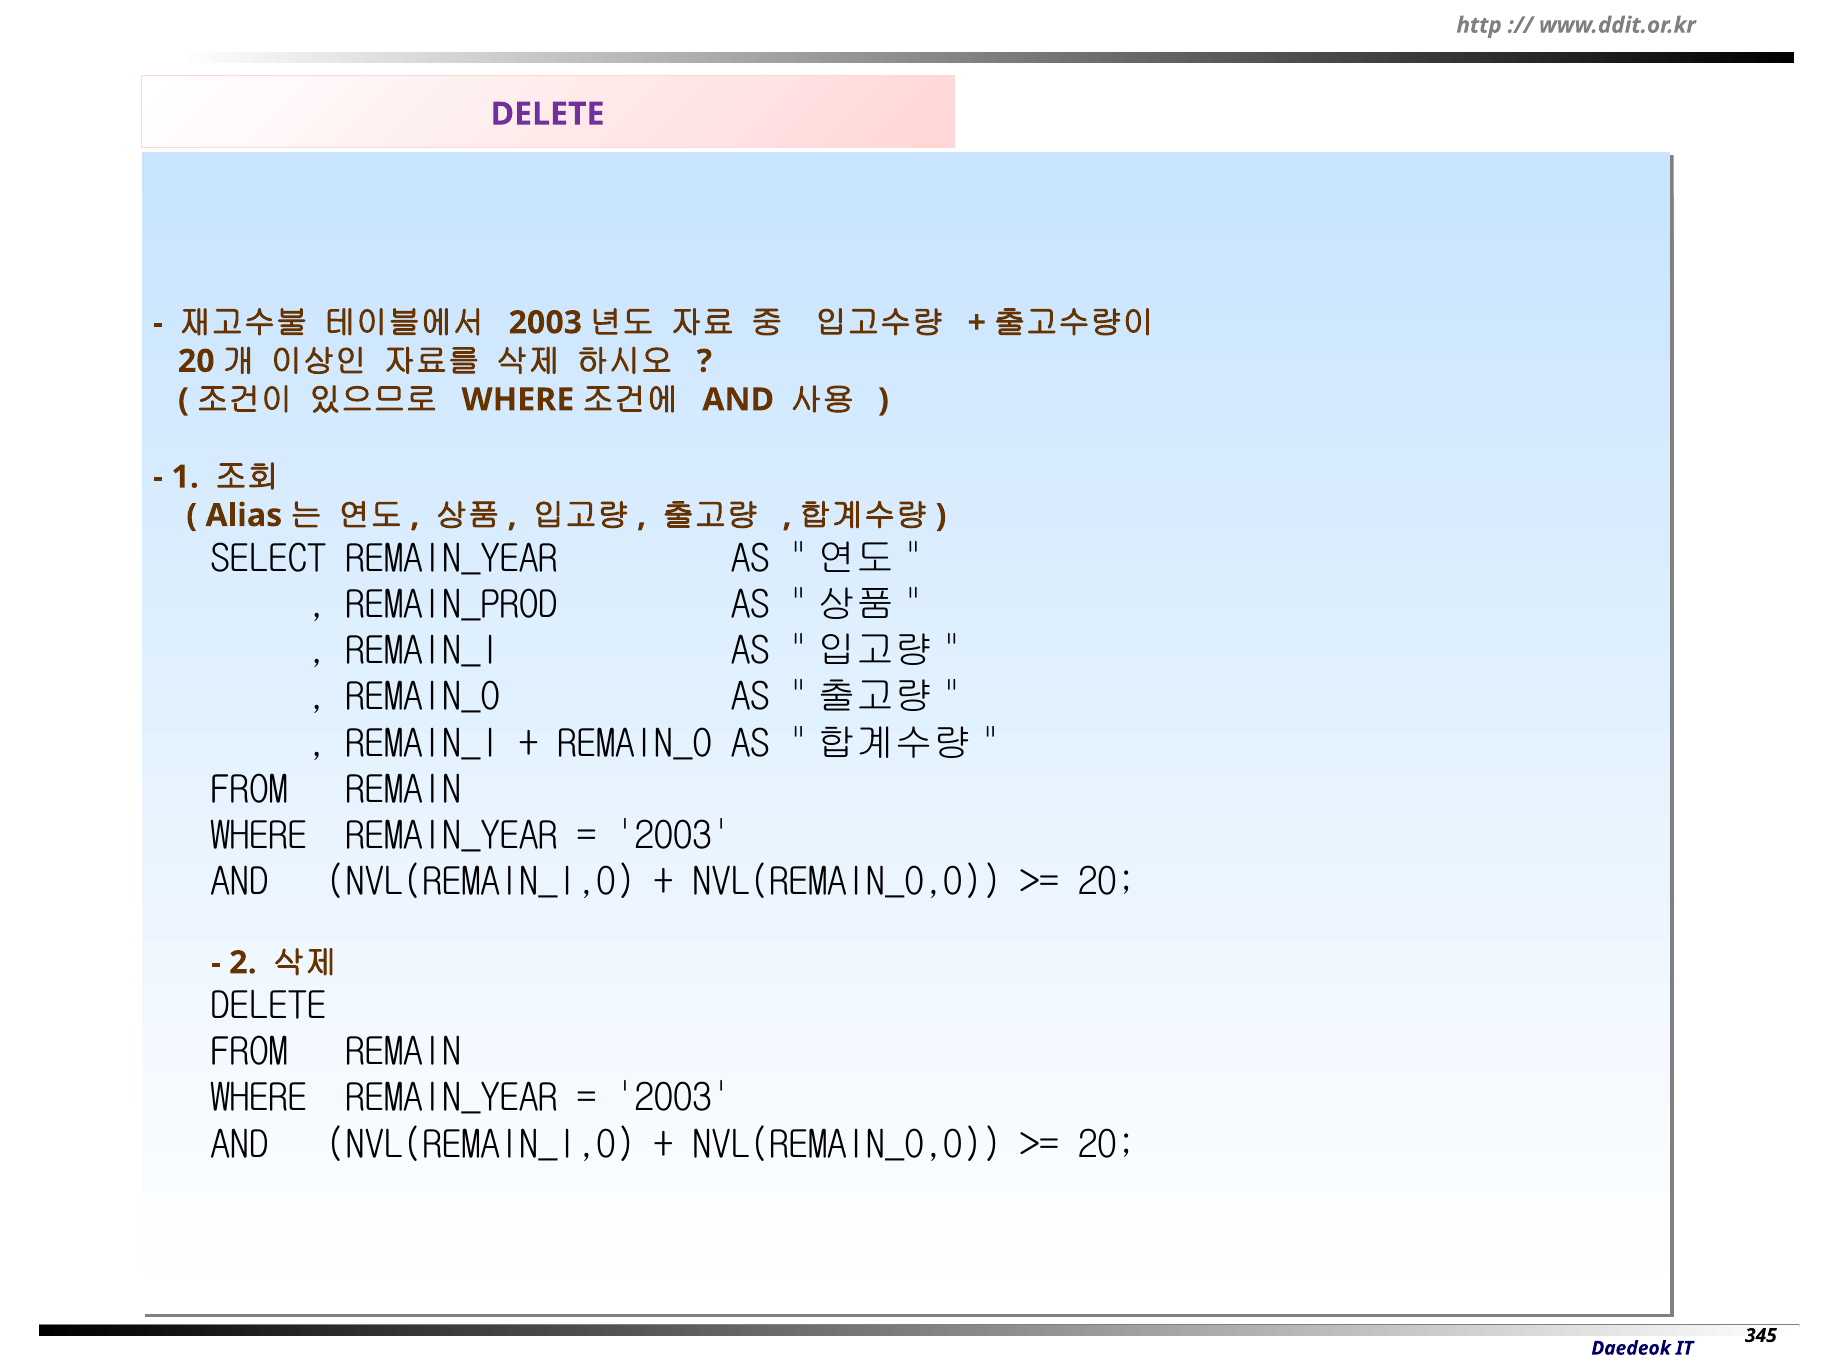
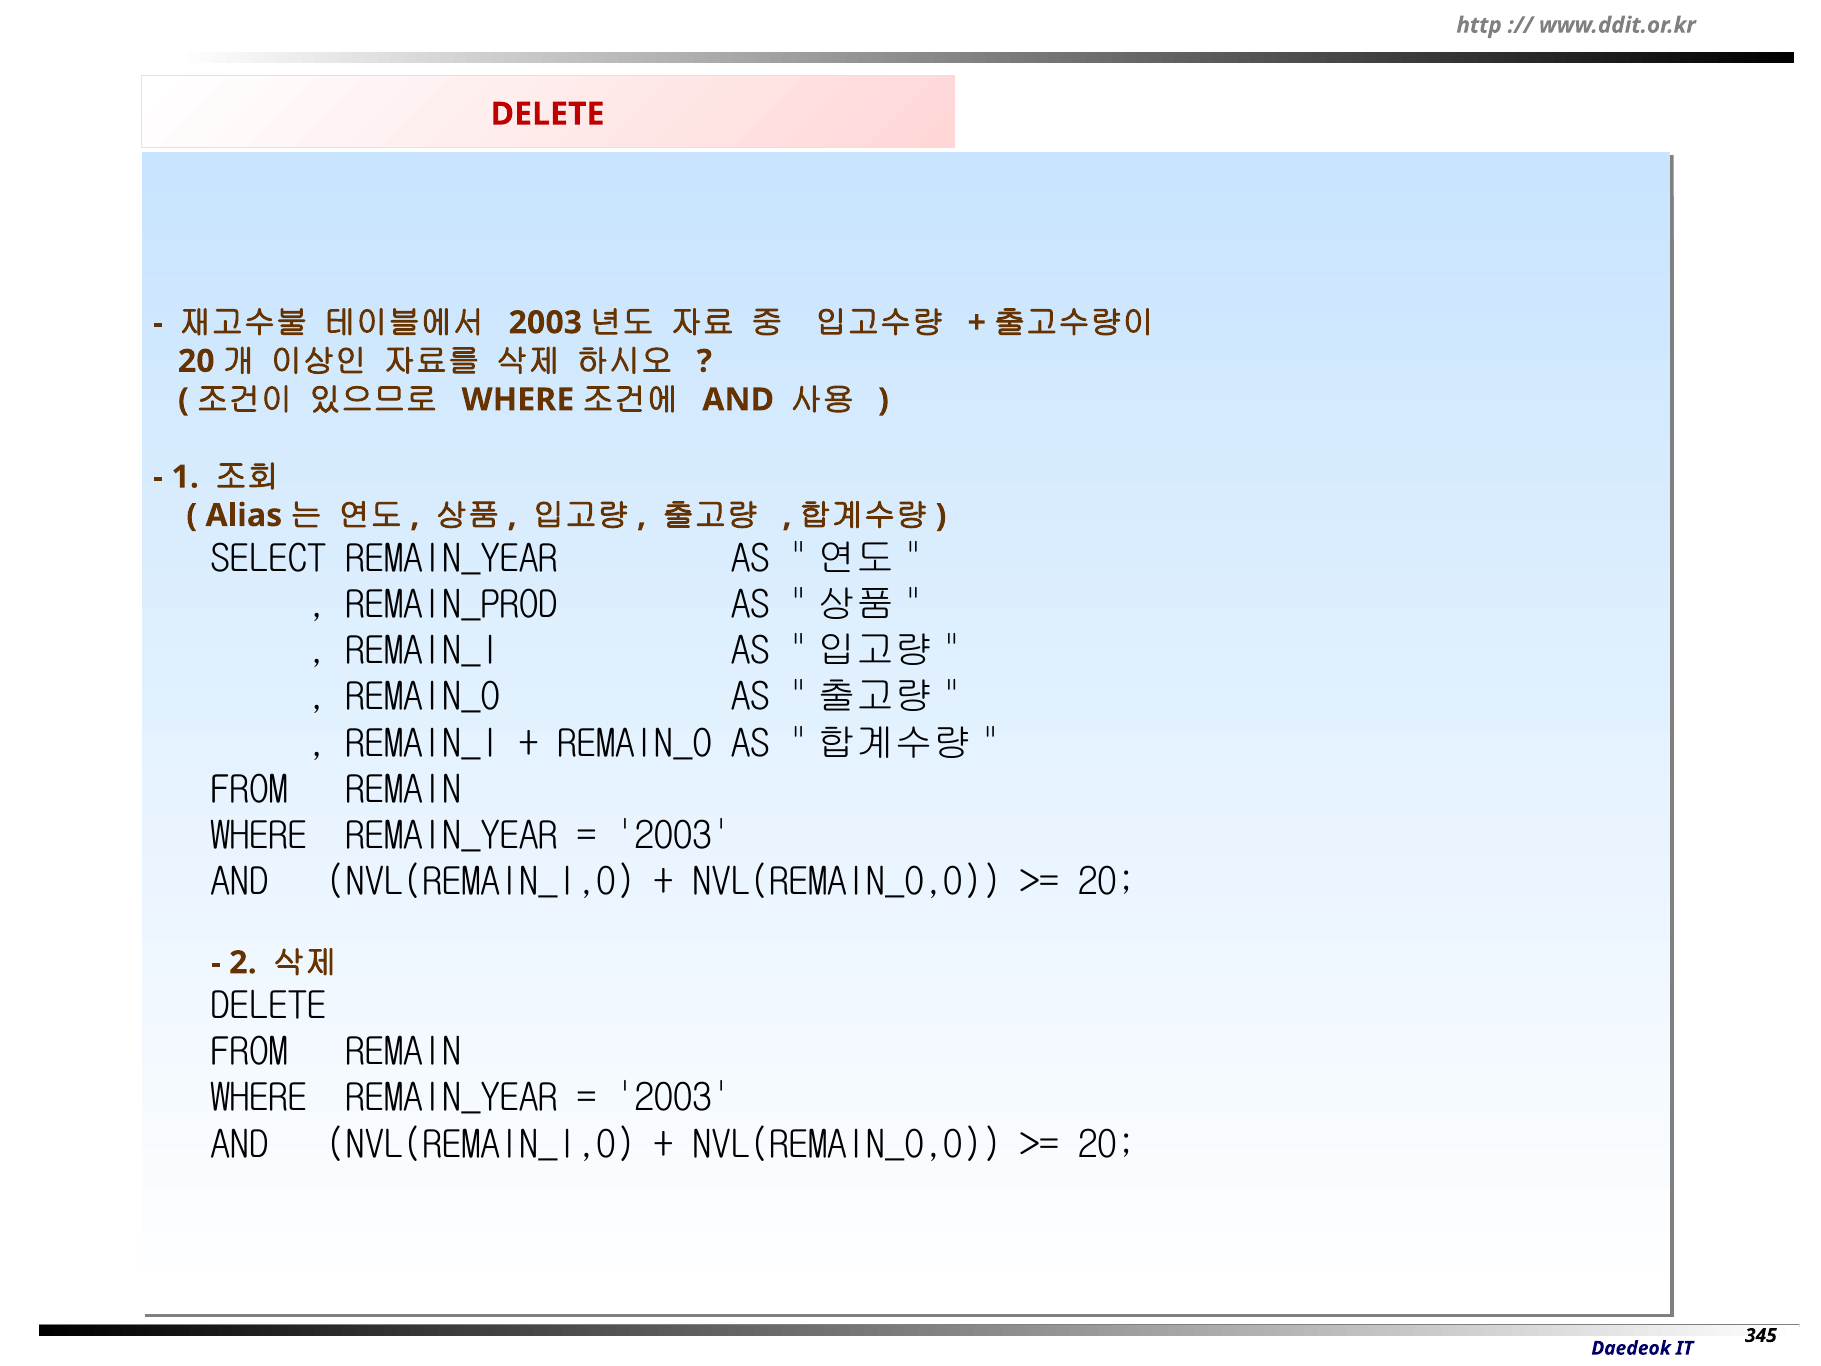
DELETE at (548, 114) colour: purple -> red
